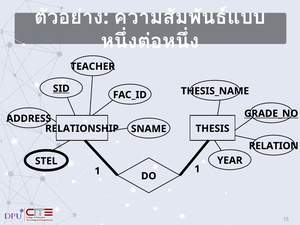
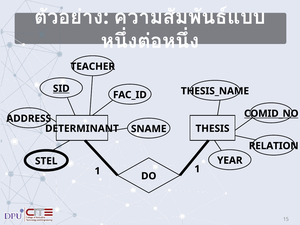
GRADE_NO: GRADE_NO -> COMID_NO
RELATIONSHIP: RELATIONSHIP -> DETERMINANT
